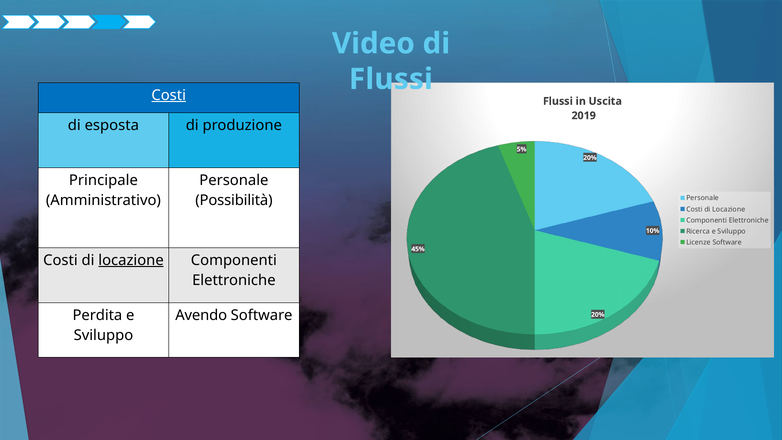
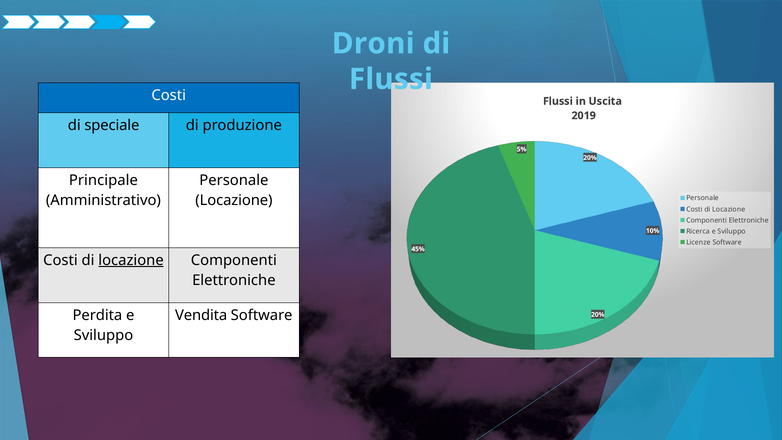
Video: Video -> Droni
Costi at (169, 95) underline: present -> none
esposta: esposta -> speciale
Possibilità at (234, 200): Possibilità -> Locazione
Avendo: Avendo -> Vendita
